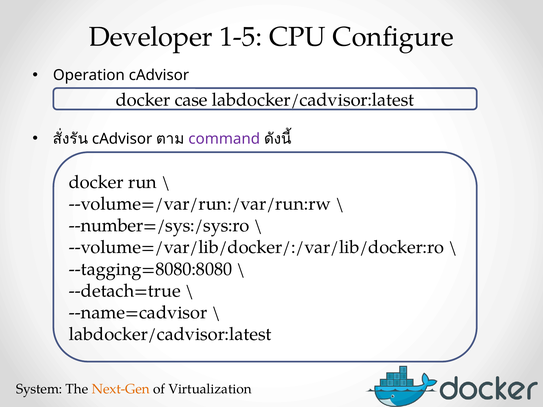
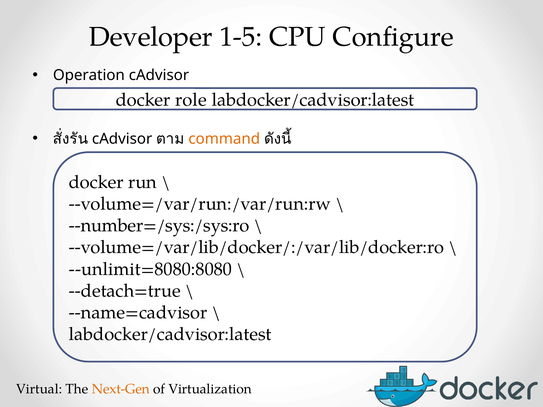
case: case -> role
command colour: purple -> orange
--tagging=8080:8080: --tagging=8080:8080 -> --unlimit=8080:8080
System: System -> Virtual
